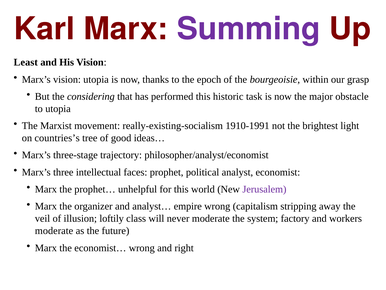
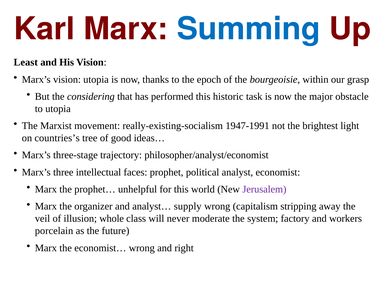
Summing colour: purple -> blue
1910-1991: 1910-1991 -> 1947-1991
empire: empire -> supply
loftily: loftily -> whole
moderate at (54, 230): moderate -> porcelain
